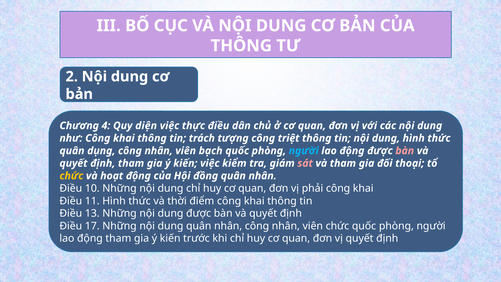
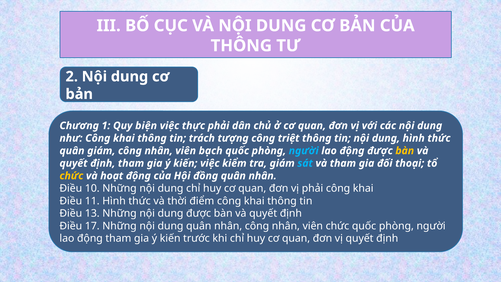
4: 4 -> 1
diện: diện -> biện
thực điều: điều -> phải
quân dụng: dụng -> giám
bàn at (405, 151) colour: pink -> yellow
sát colour: pink -> light blue
